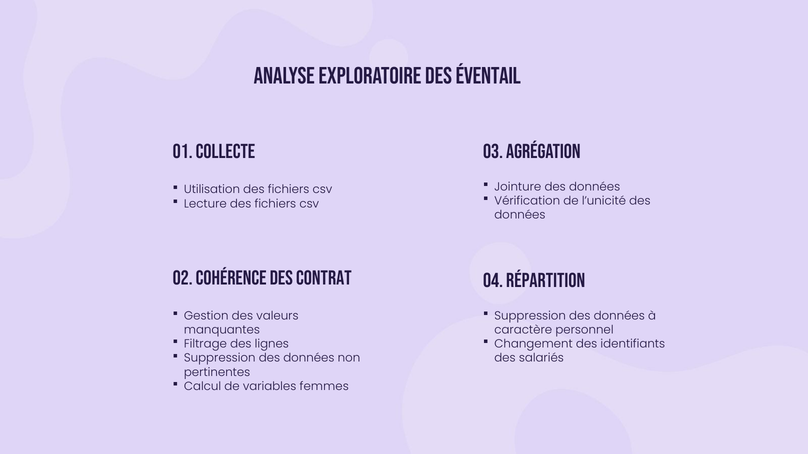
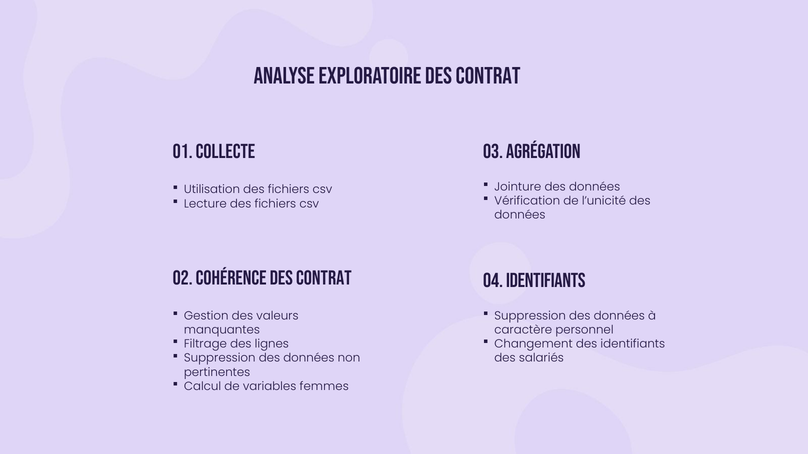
exploratoire des éventail: éventail -> contrat
04 Répartition: Répartition -> Identifiants
